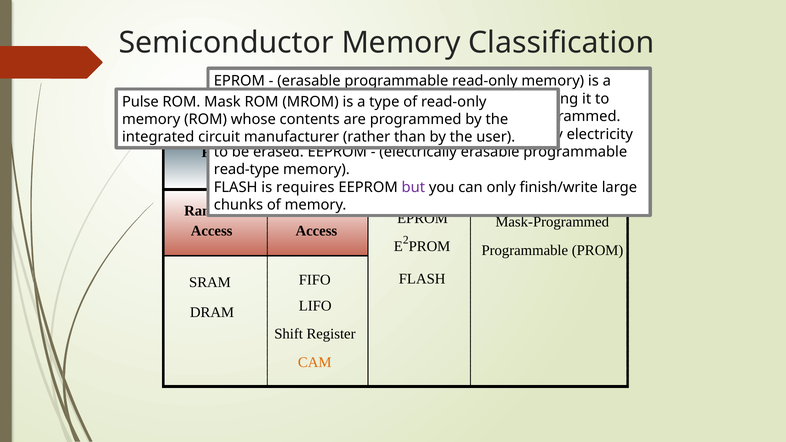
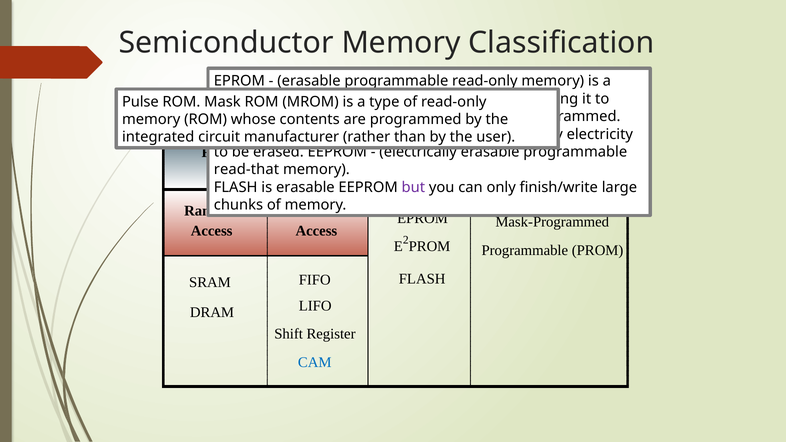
read-type: read-type -> read-that
is requires: requires -> erasable
CAM colour: orange -> blue
